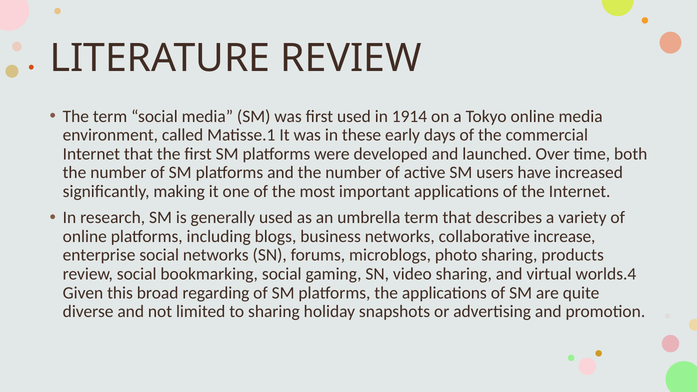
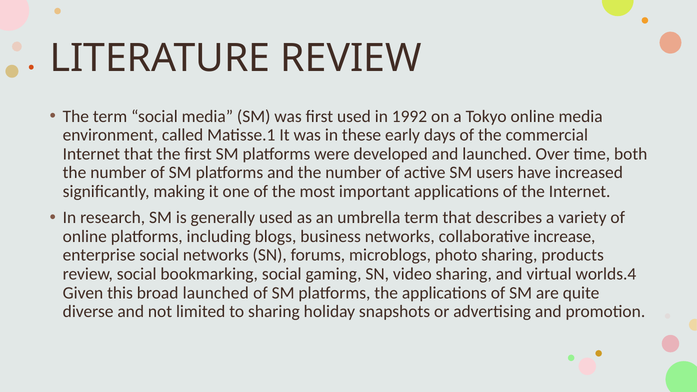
1914: 1914 -> 1992
broad regarding: regarding -> launched
